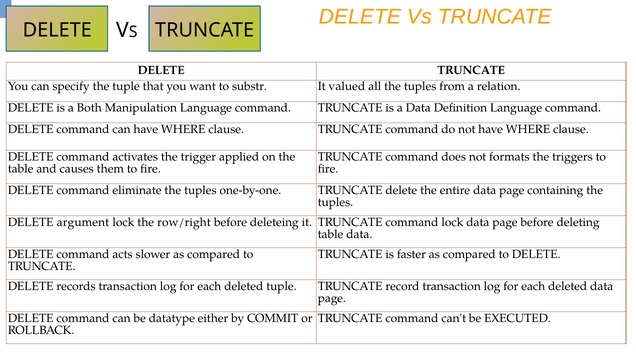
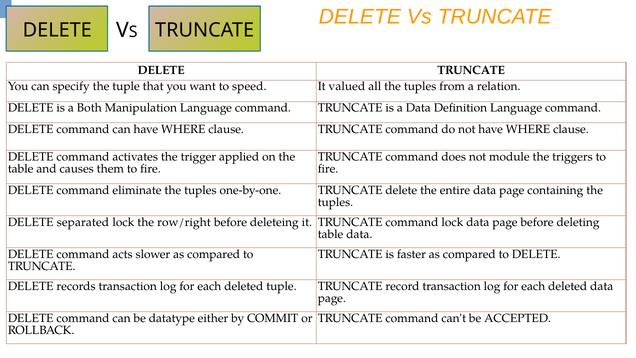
substr: substr -> speed
formats: formats -> module
argument: argument -> separated
EXECUTED: EXECUTED -> ACCEPTED
